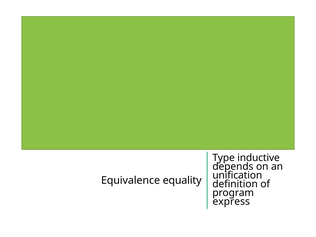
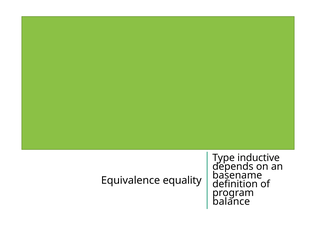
unification: unification -> basename
express: express -> balance
